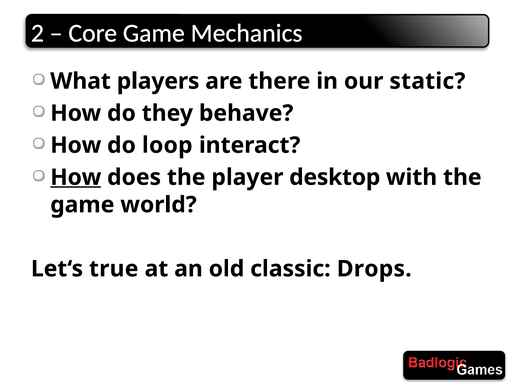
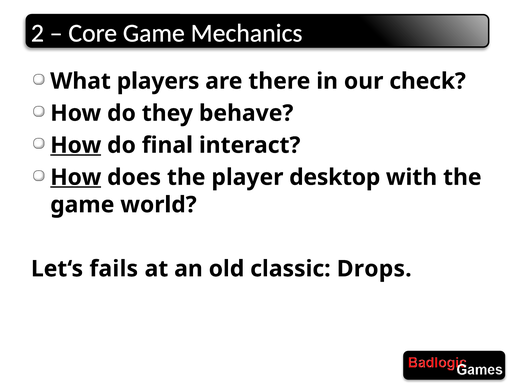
static: static -> check
How at (76, 145) underline: none -> present
loop: loop -> final
true: true -> fails
